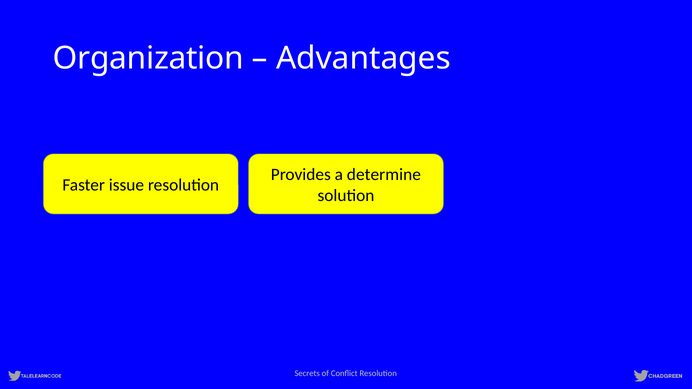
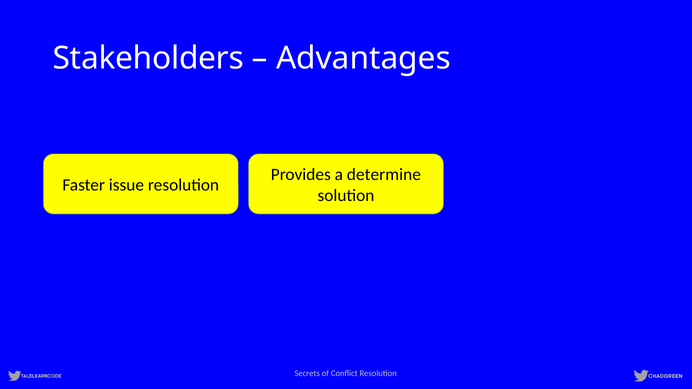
Organization: Organization -> Stakeholders
